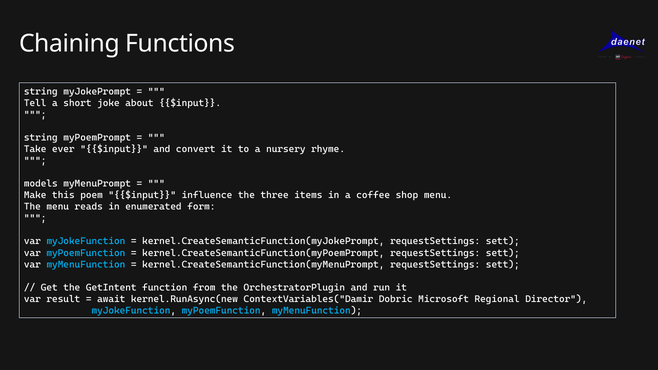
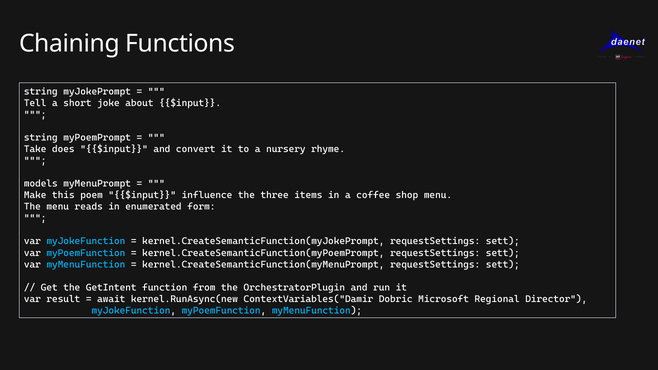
ever: ever -> does
